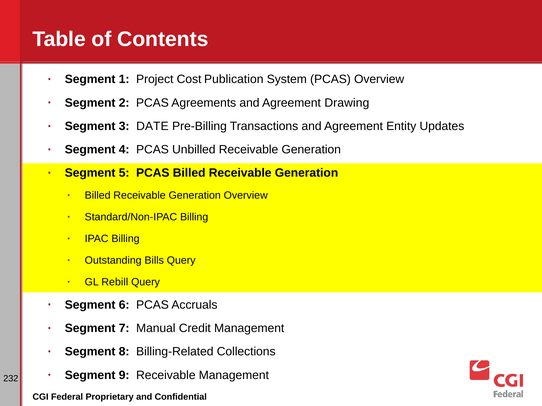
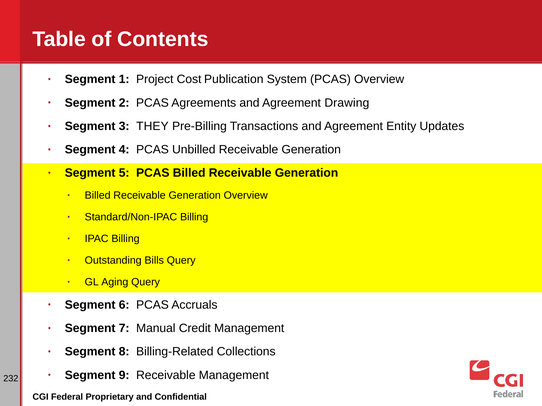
DATE: DATE -> THEY
Rebill: Rebill -> Aging
